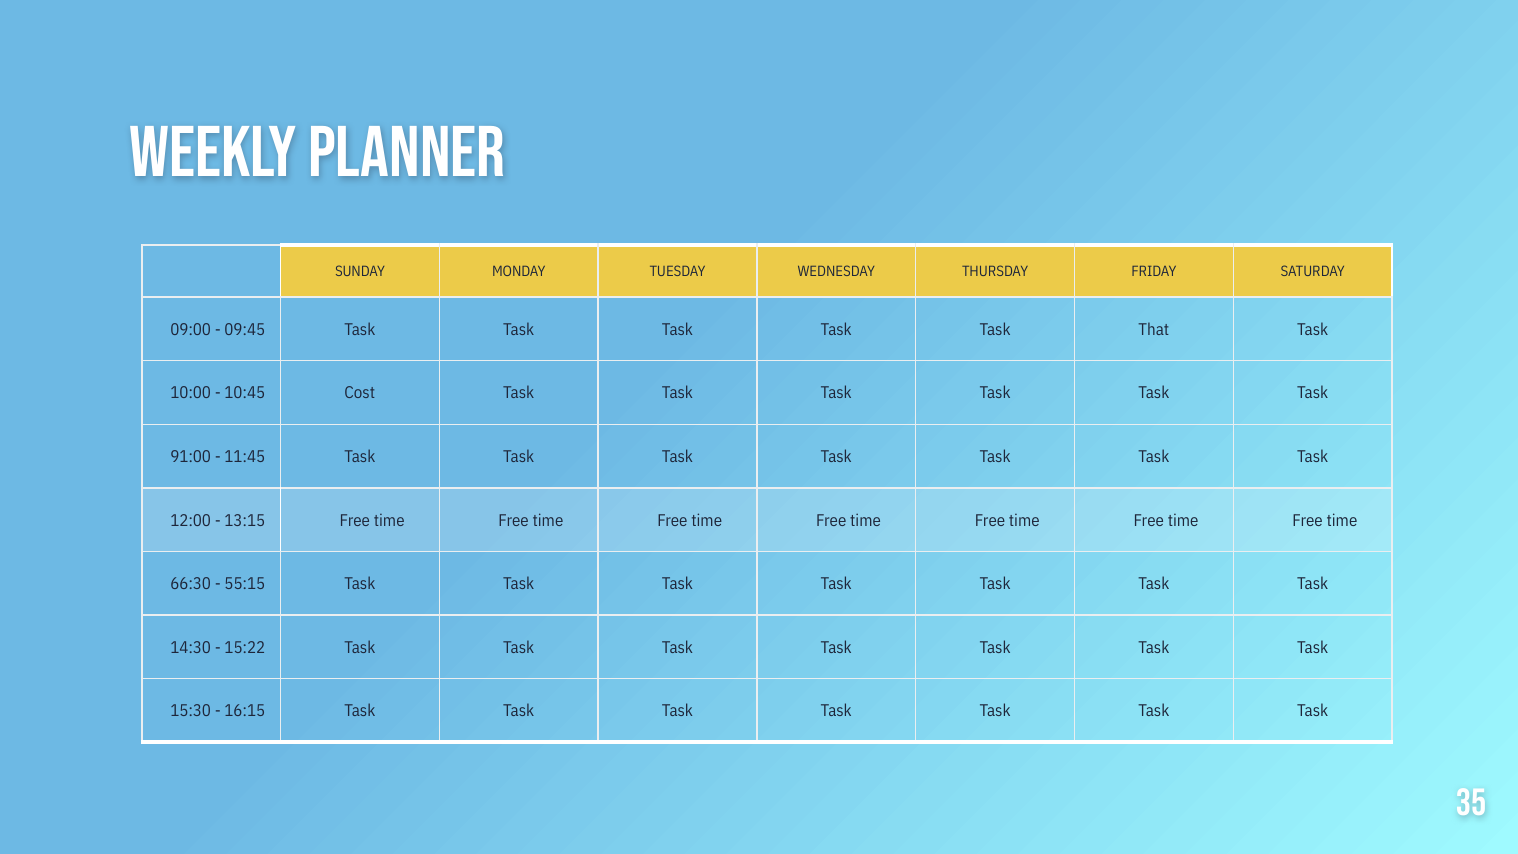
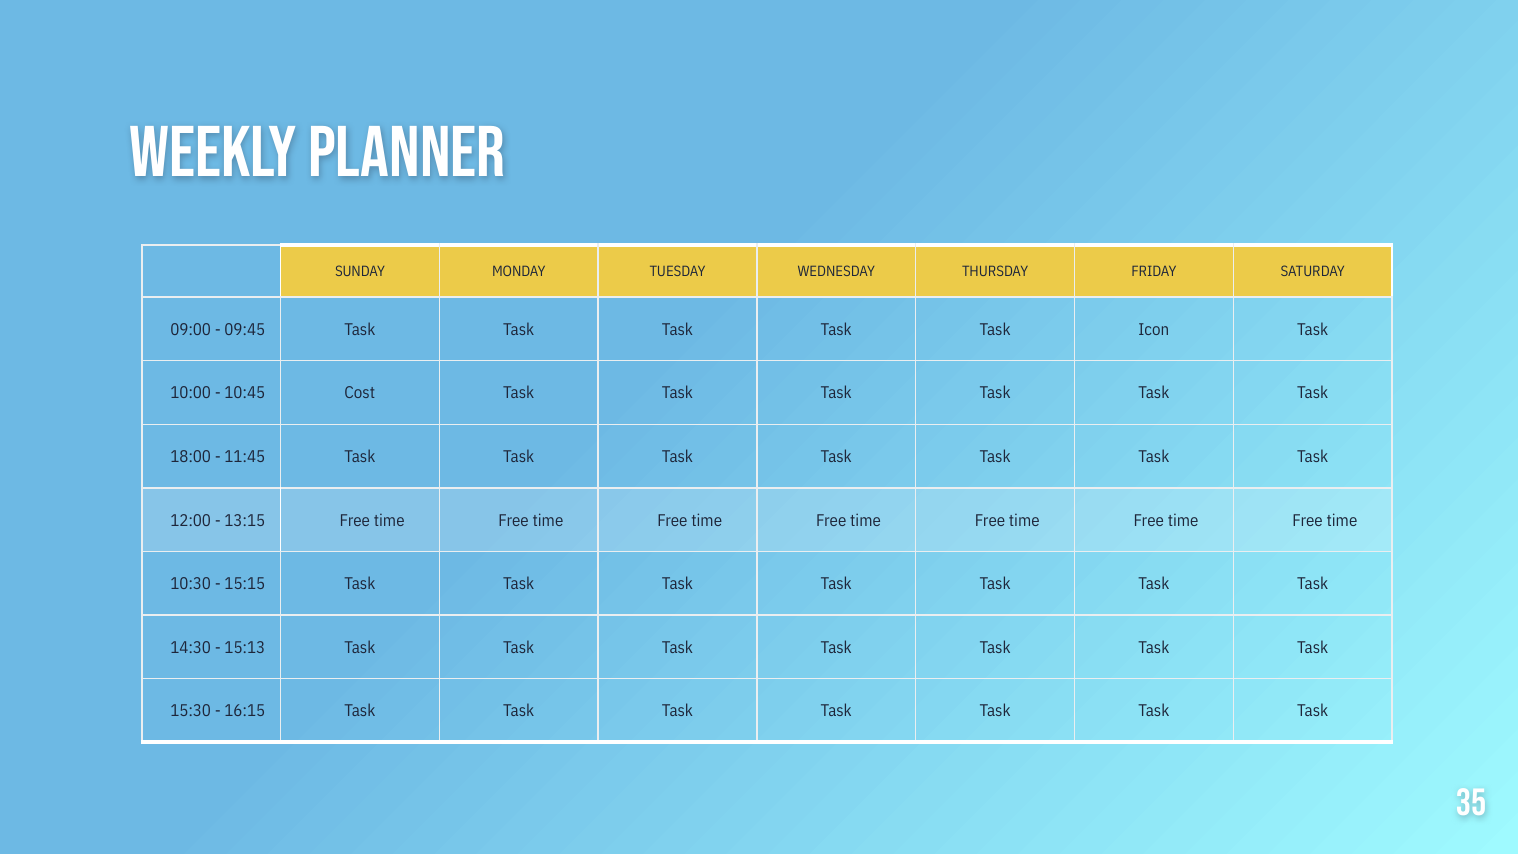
That: That -> Icon
91:00: 91:00 -> 18:00
66:30: 66:30 -> 10:30
55:15: 55:15 -> 15:15
15:22: 15:22 -> 15:13
